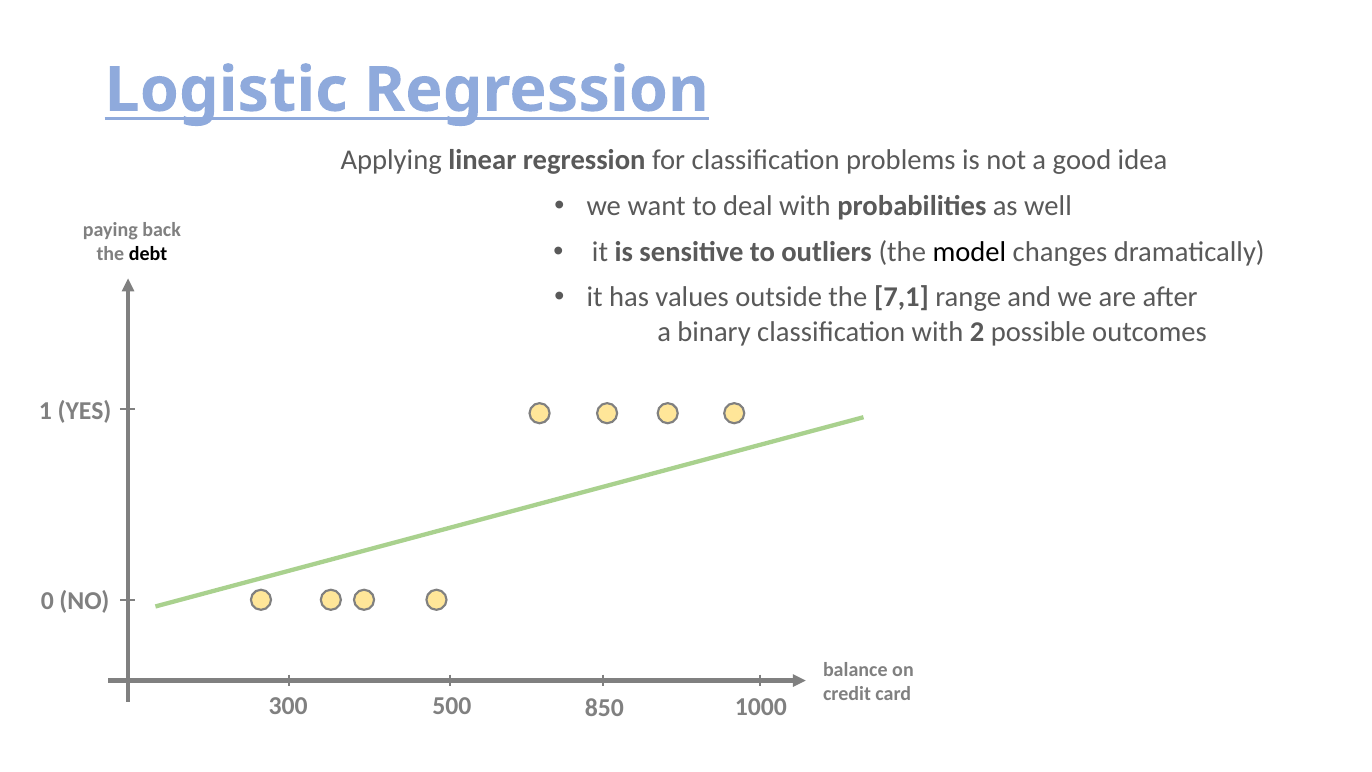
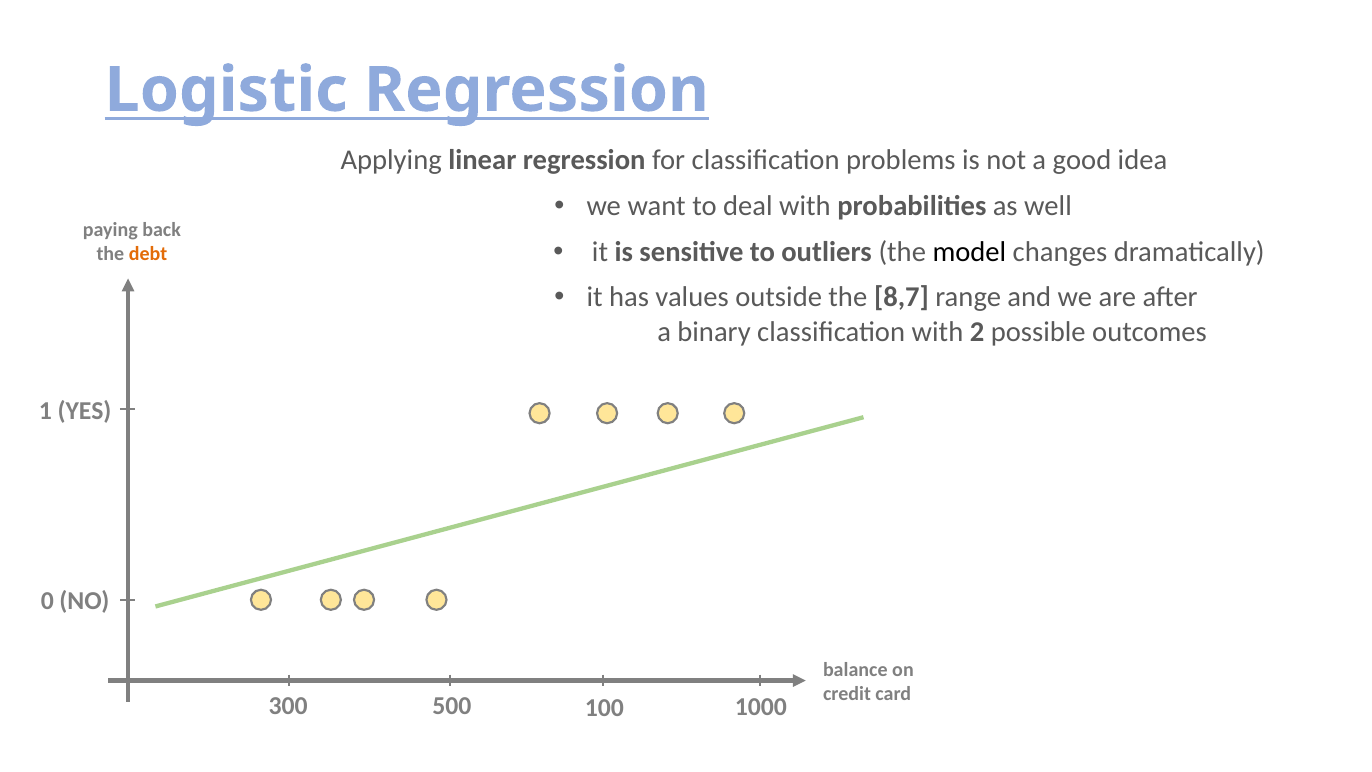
debt colour: black -> orange
7,1: 7,1 -> 8,7
850: 850 -> 100
